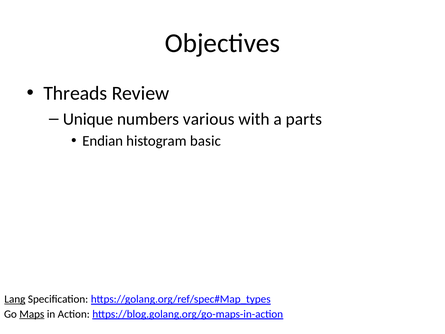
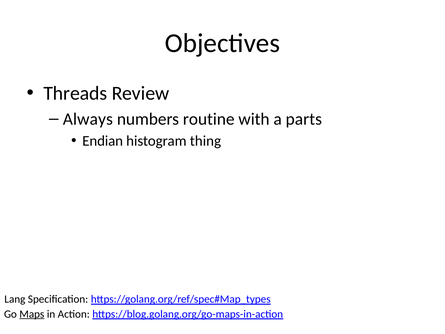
Unique: Unique -> Always
various: various -> routine
basic: basic -> thing
Lang underline: present -> none
